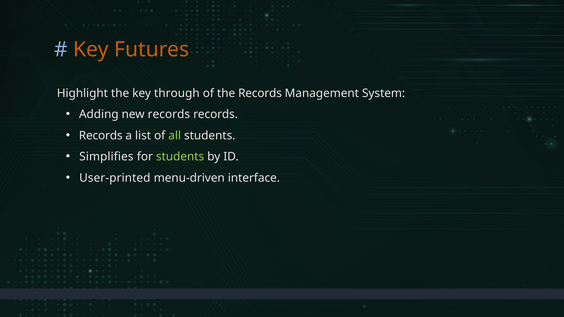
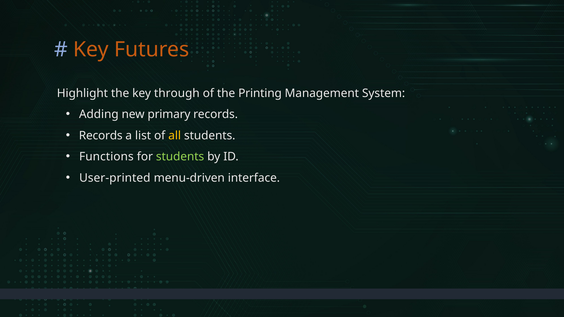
the Records: Records -> Printing
new records: records -> primary
all colour: light green -> yellow
Simplifies: Simplifies -> Functions
